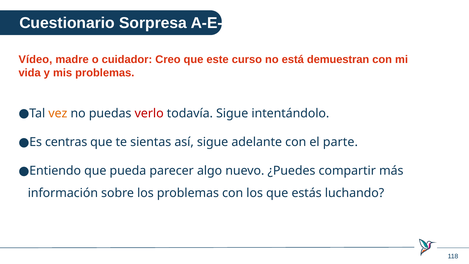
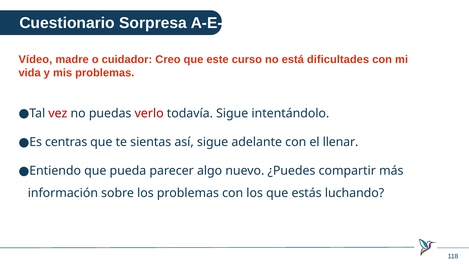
demuestran: demuestran -> dificultades
vez colour: orange -> red
parte: parte -> llenar
